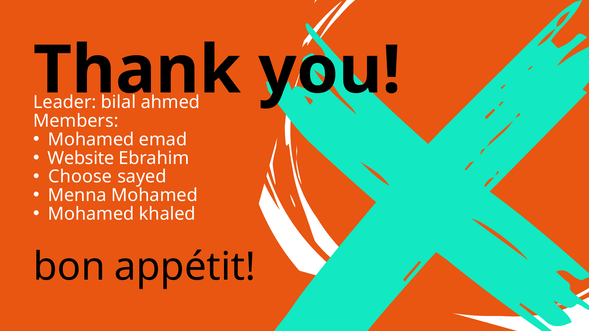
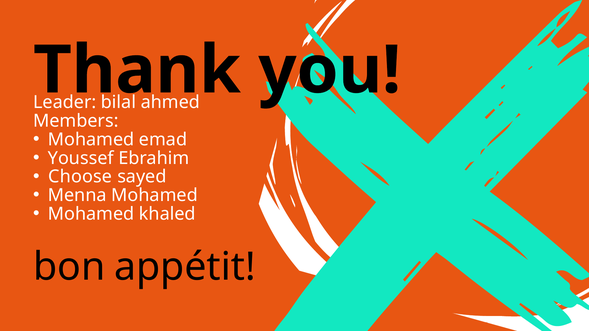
Website: Website -> Youssef
